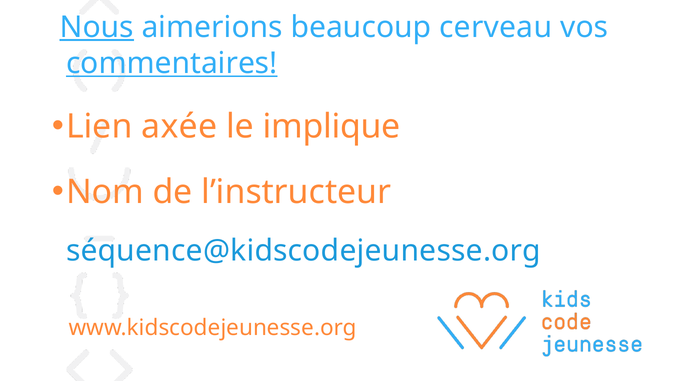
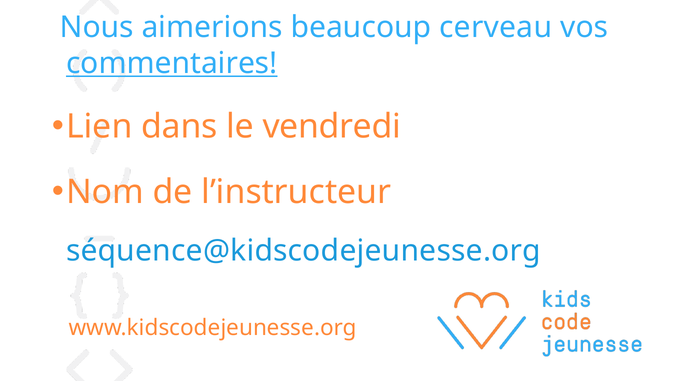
Nous underline: present -> none
axée: axée -> dans
implique: implique -> vendredi
